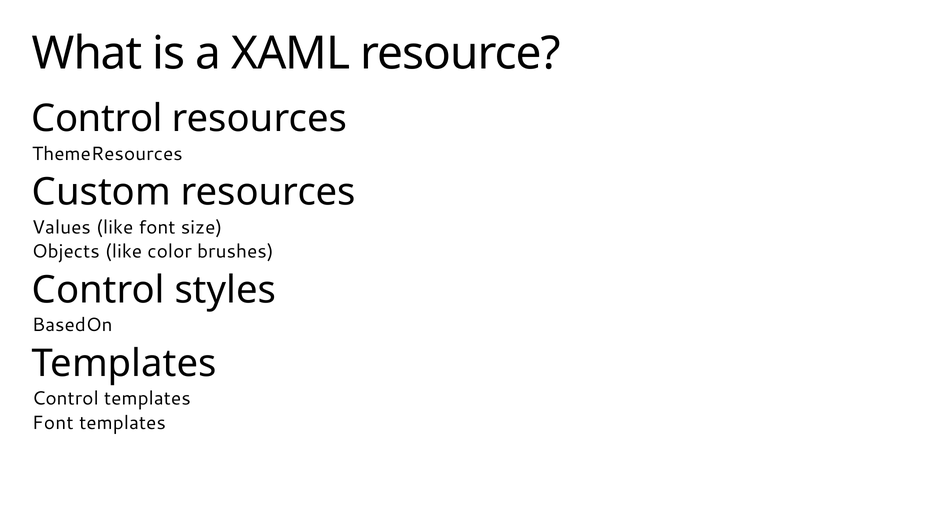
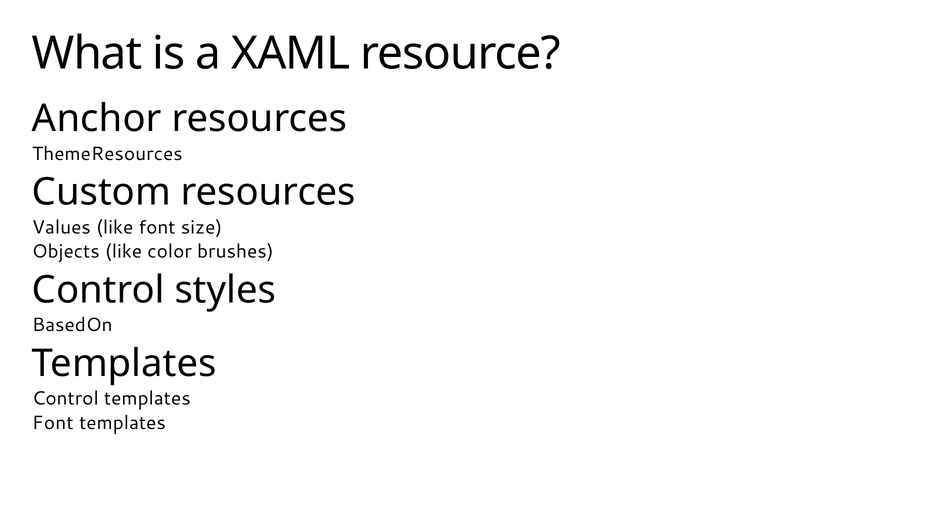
Control at (97, 119): Control -> Anchor
